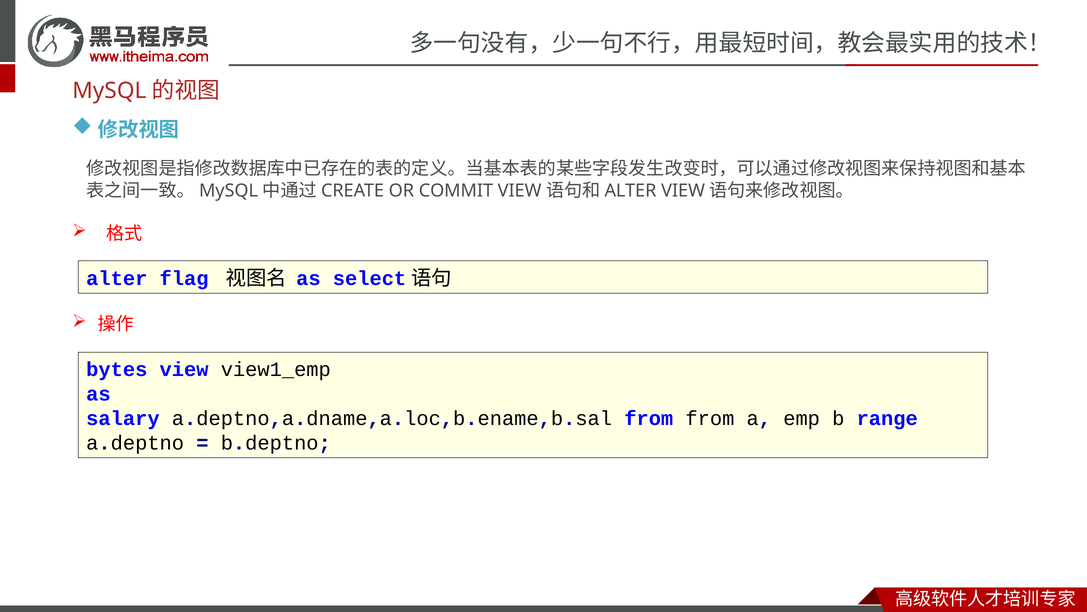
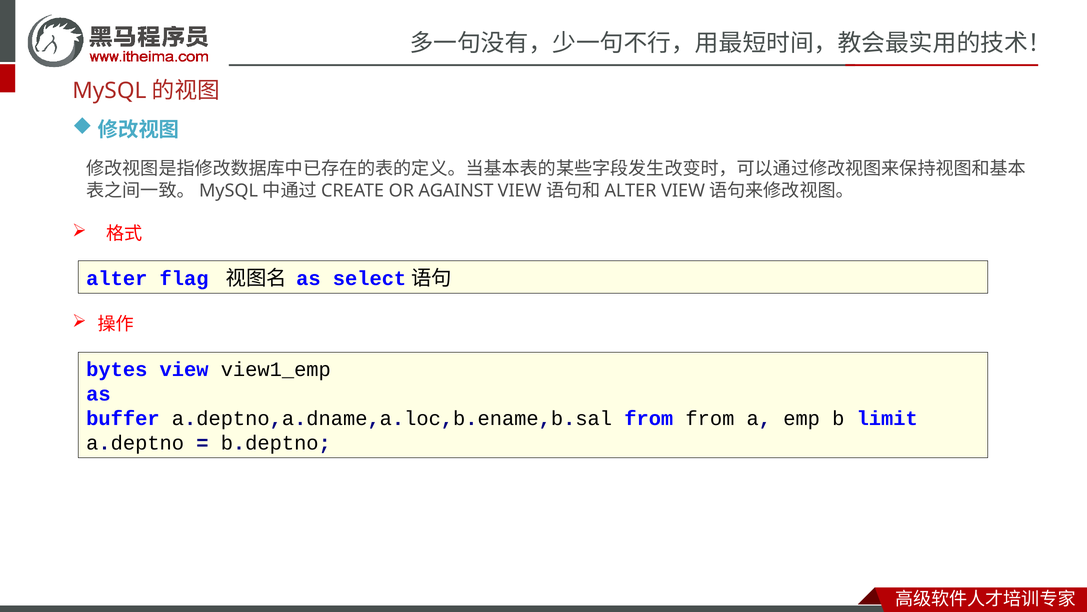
COMMIT: COMMIT -> AGAINST
salary: salary -> buffer
range: range -> limit
